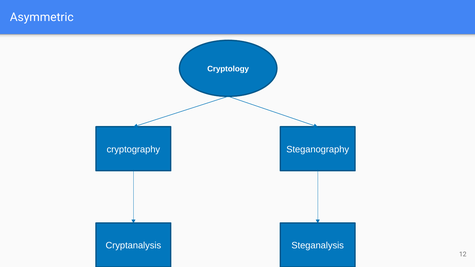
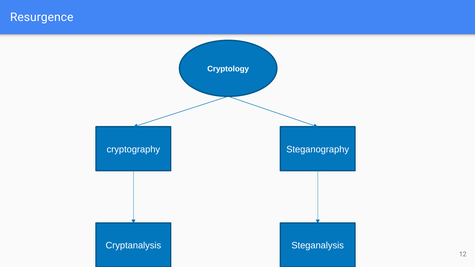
Asymmetric: Asymmetric -> Resurgence
